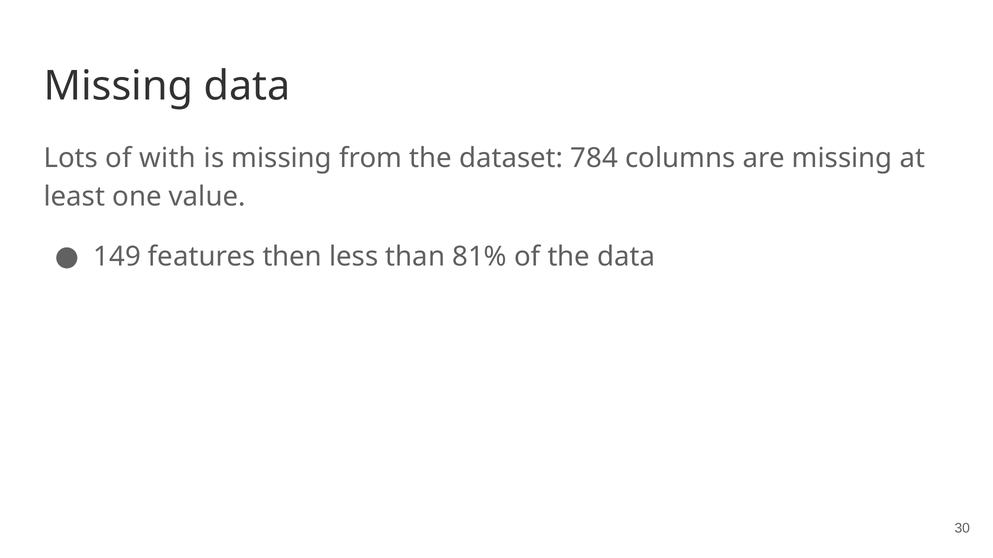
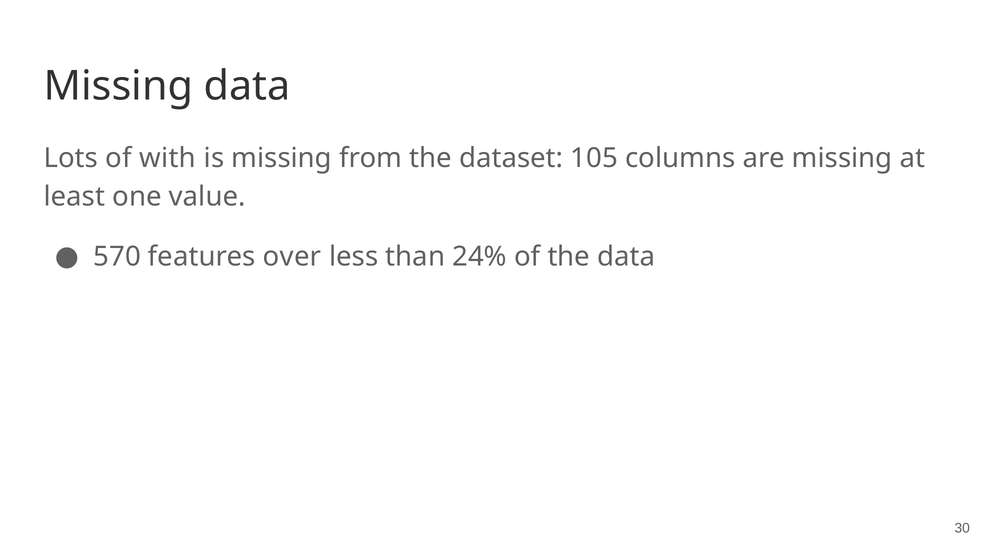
784: 784 -> 105
149: 149 -> 570
then: then -> over
81%: 81% -> 24%
